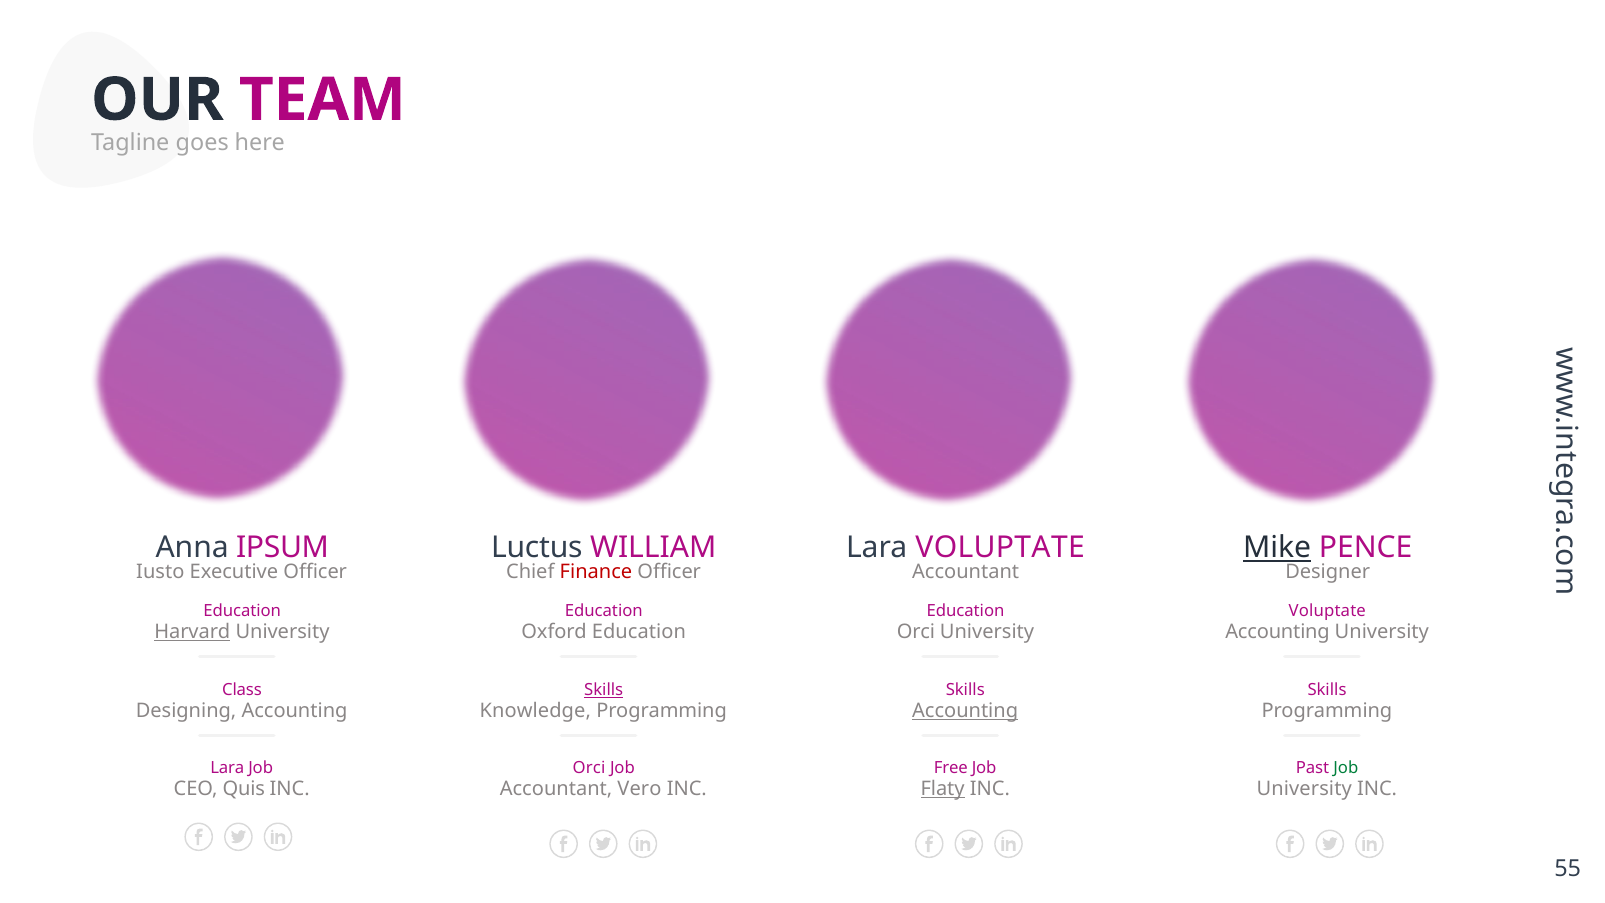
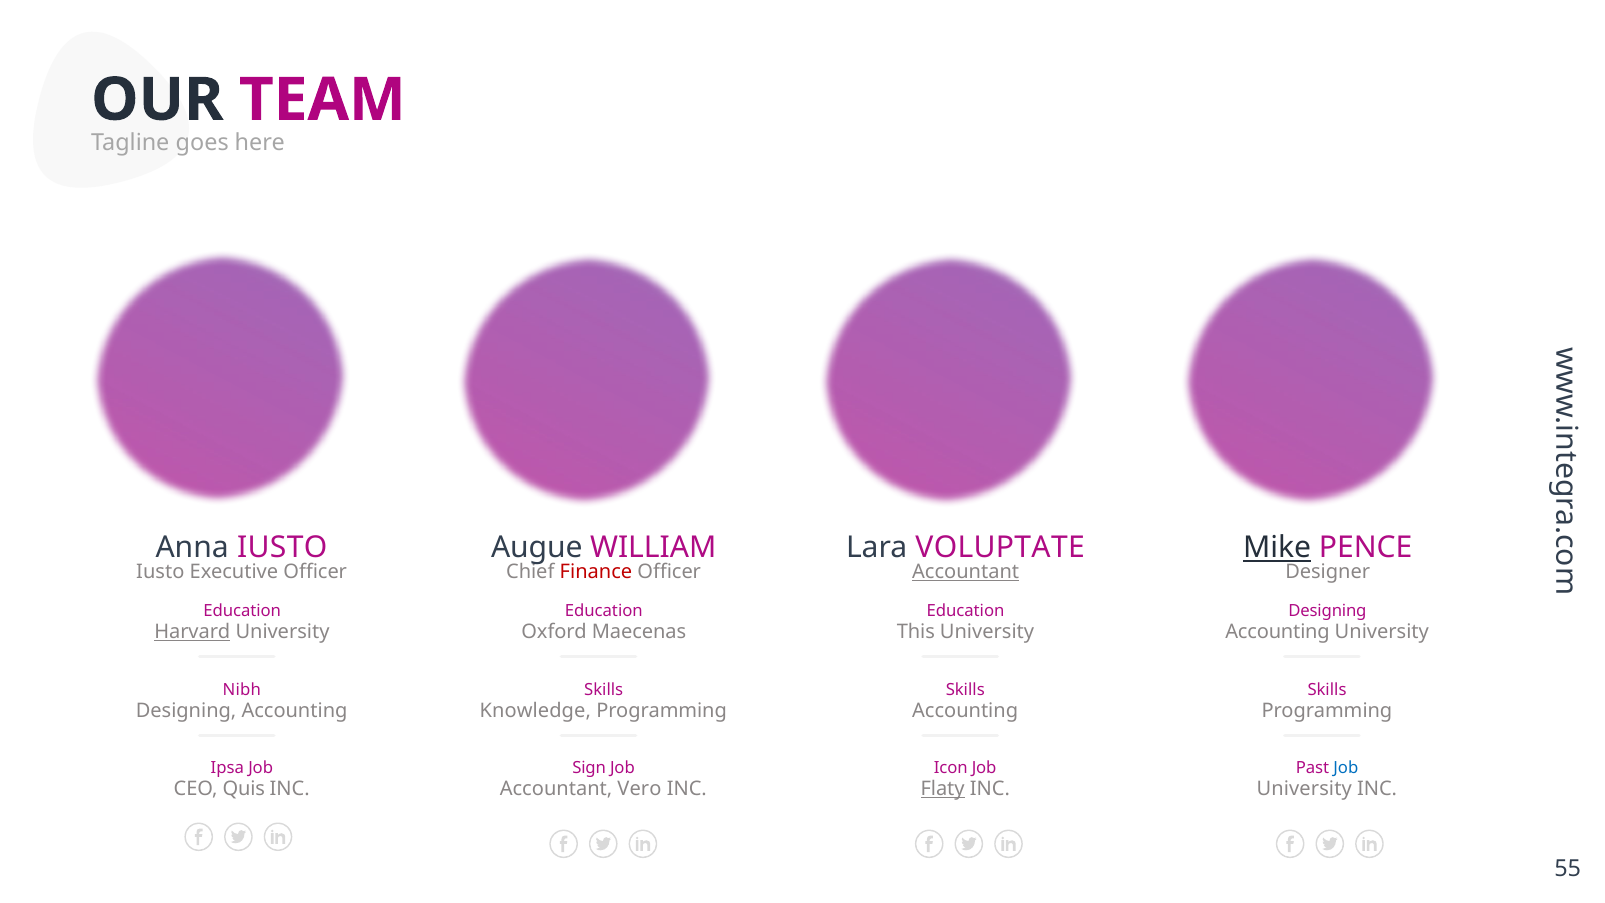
Anna IPSUM: IPSUM -> IUSTO
Luctus: Luctus -> Augue
Accountant at (966, 572) underline: none -> present
Voluptate at (1327, 611): Voluptate -> Designing
Oxford Education: Education -> Maecenas
Orci at (916, 631): Orci -> This
Class: Class -> Nibh
Skills at (604, 690) underline: present -> none
Accounting at (965, 711) underline: present -> none
Lara at (227, 768): Lara -> Ipsa
Orci at (589, 768): Orci -> Sign
Free: Free -> Icon
Job at (1346, 768) colour: green -> blue
